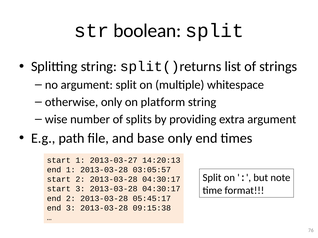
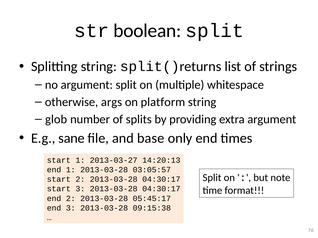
otherwise only: only -> args
wise: wise -> glob
path: path -> sane
